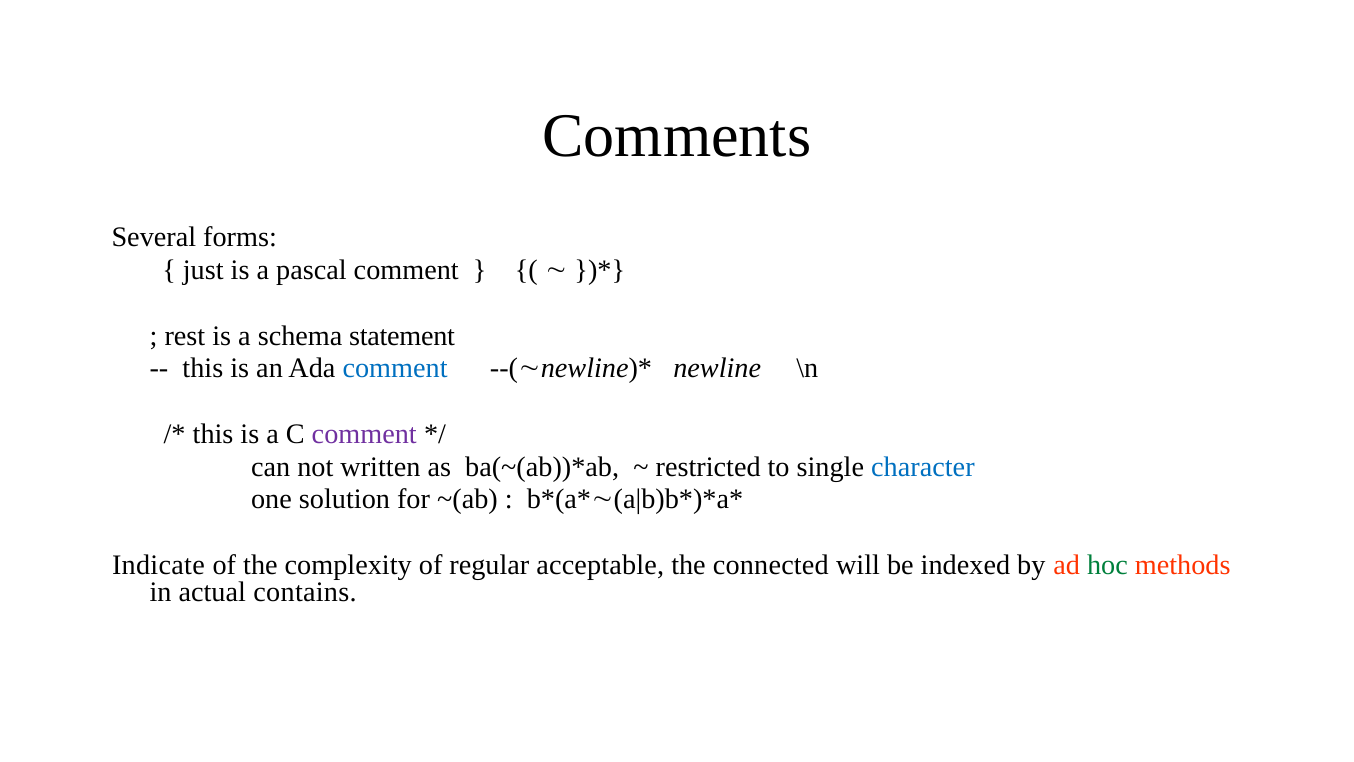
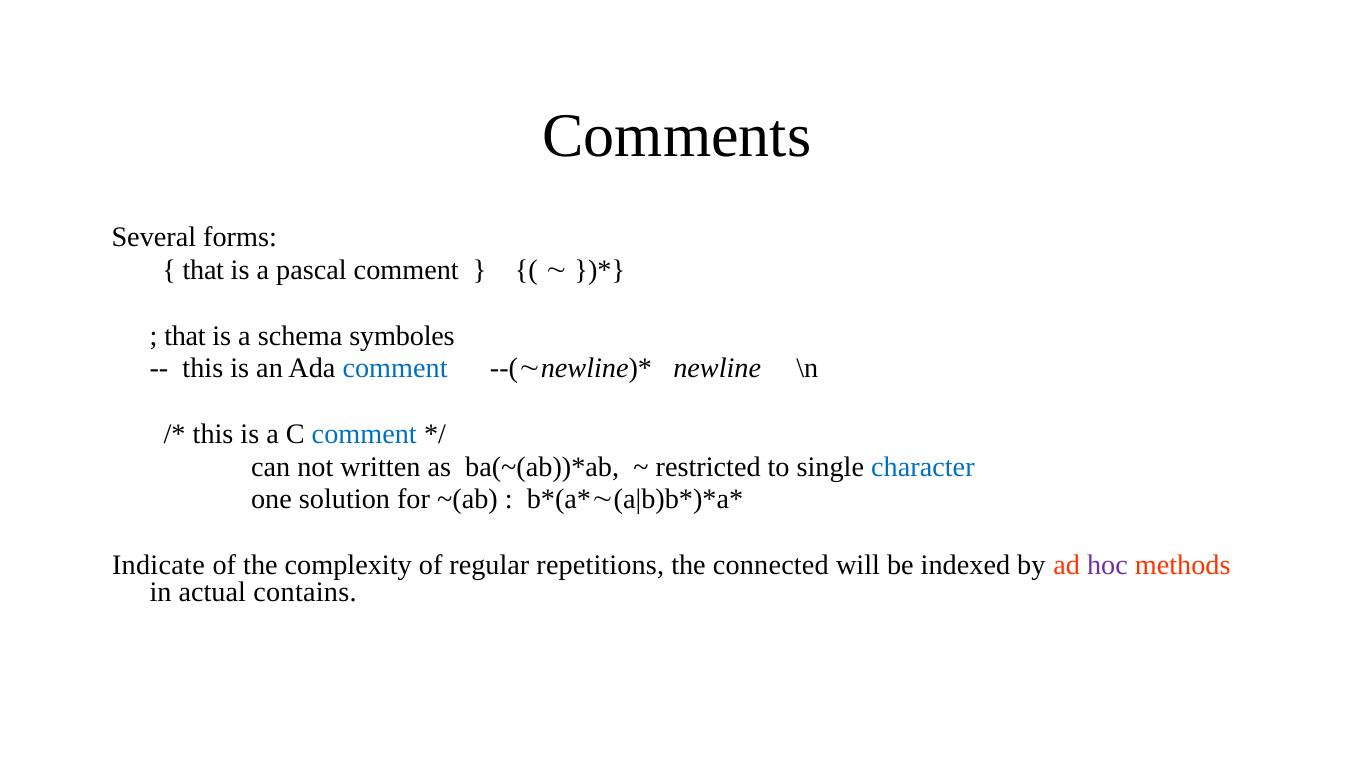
just at (203, 270): just -> that
rest at (185, 336): rest -> that
statement: statement -> symboles
comment at (364, 434) colour: purple -> blue
acceptable: acceptable -> repetitions
hoc colour: green -> purple
